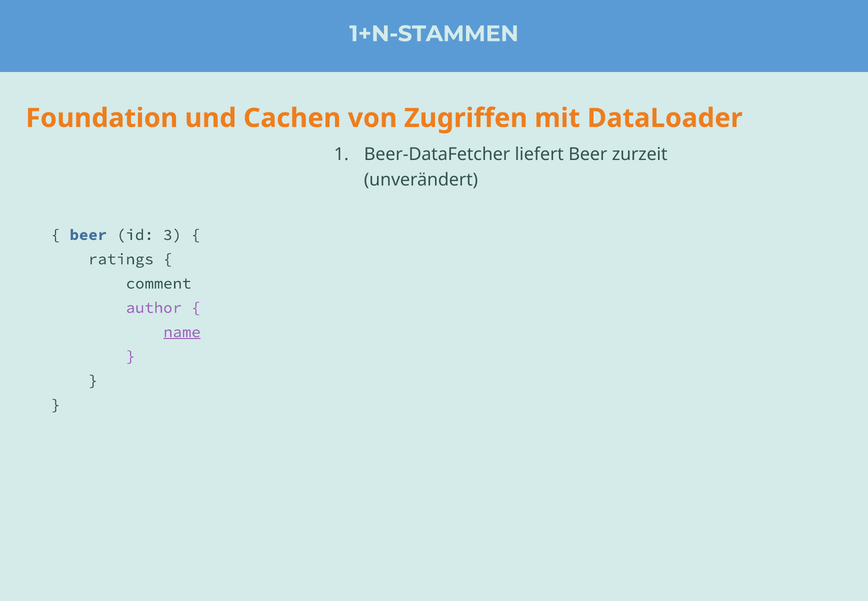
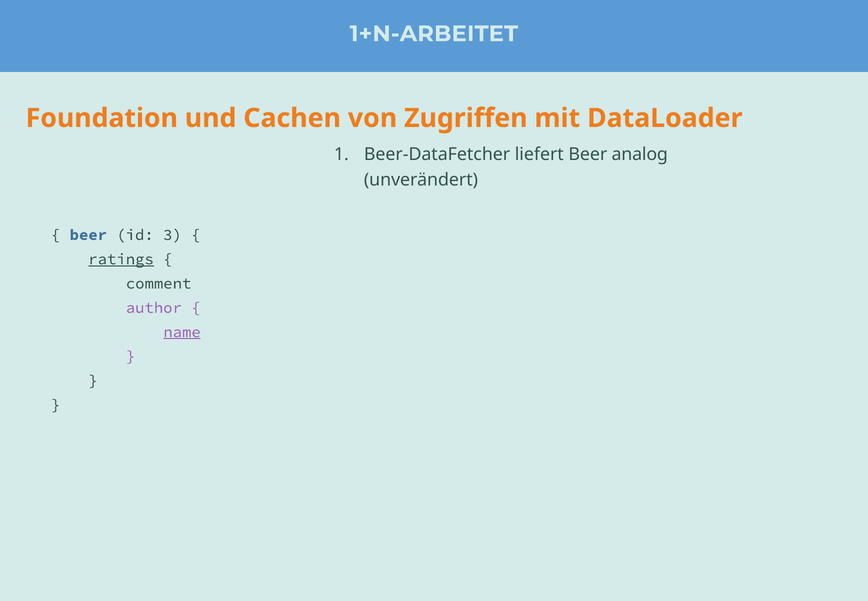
1+N-STAMMEN: 1+N-STAMMEN -> 1+N-ARBEITET
zurzeit: zurzeit -> analog
ratings underline: none -> present
